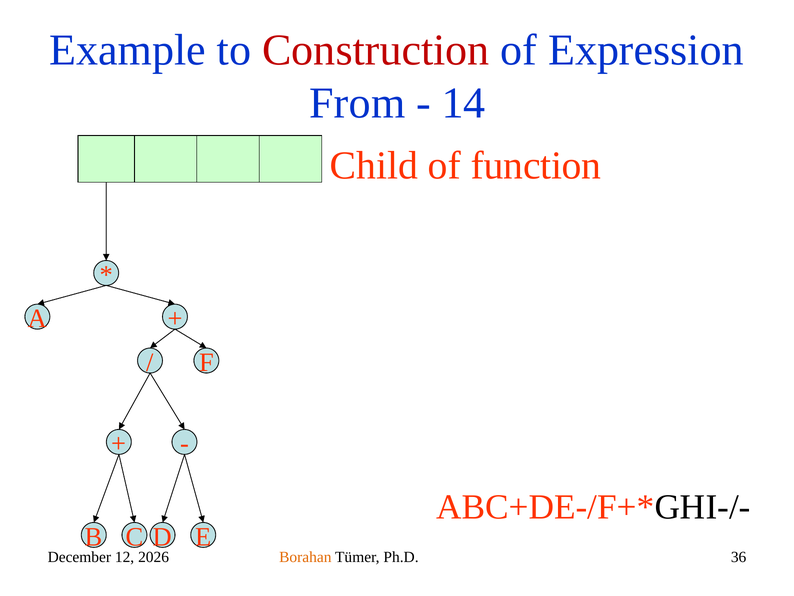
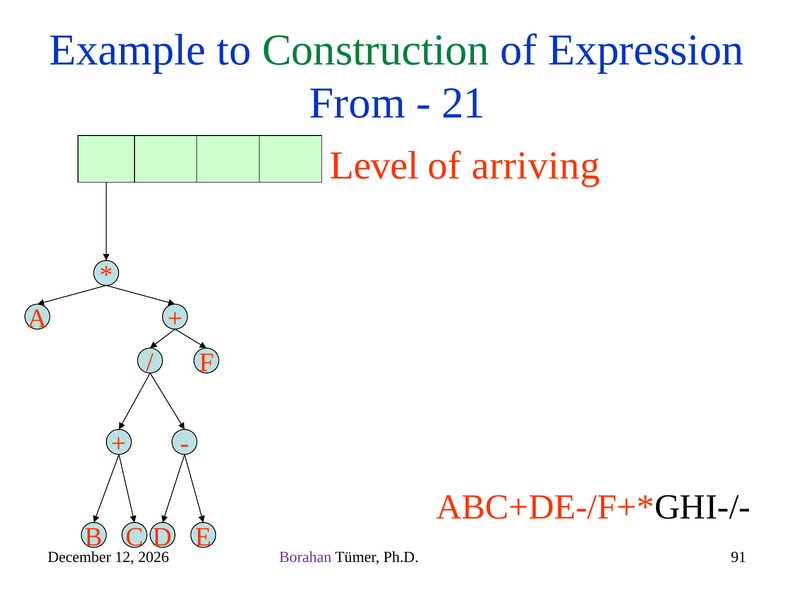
Construction colour: red -> green
14: 14 -> 21
Child: Child -> Level
function: function -> arriving
Borahan colour: orange -> purple
36: 36 -> 91
